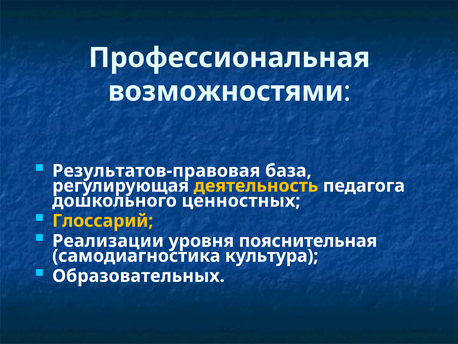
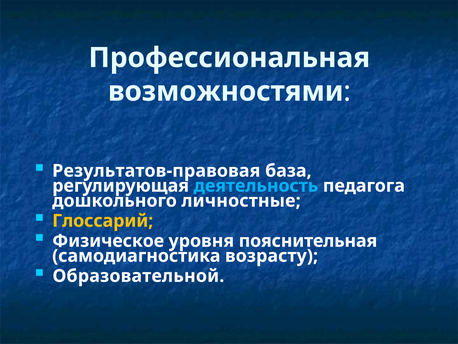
деятельность colour: yellow -> light blue
ценностных: ценностных -> личностные
Реализации: Реализации -> Физическое
культура: культура -> возрасту
Образовательных: Образовательных -> Образовательной
